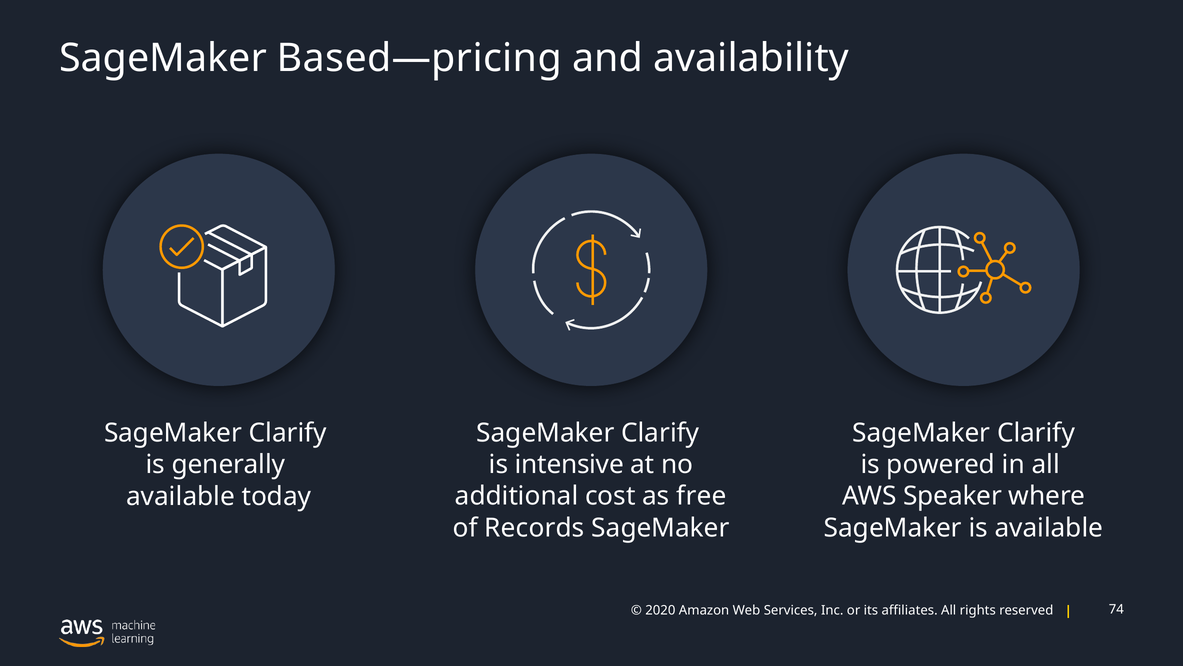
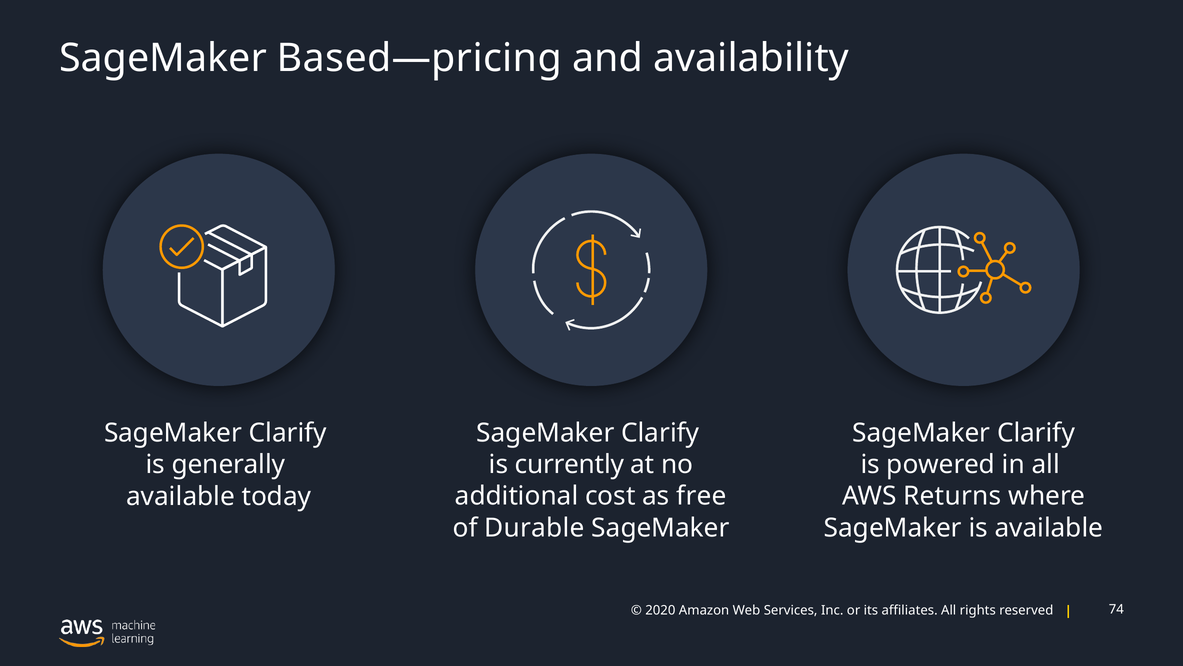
intensive: intensive -> currently
Speaker: Speaker -> Returns
Records: Records -> Durable
